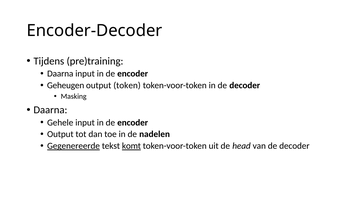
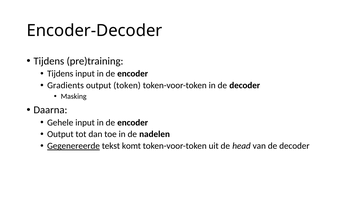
Daarna at (60, 74): Daarna -> Tijdens
Geheugen: Geheugen -> Gradients
komt underline: present -> none
